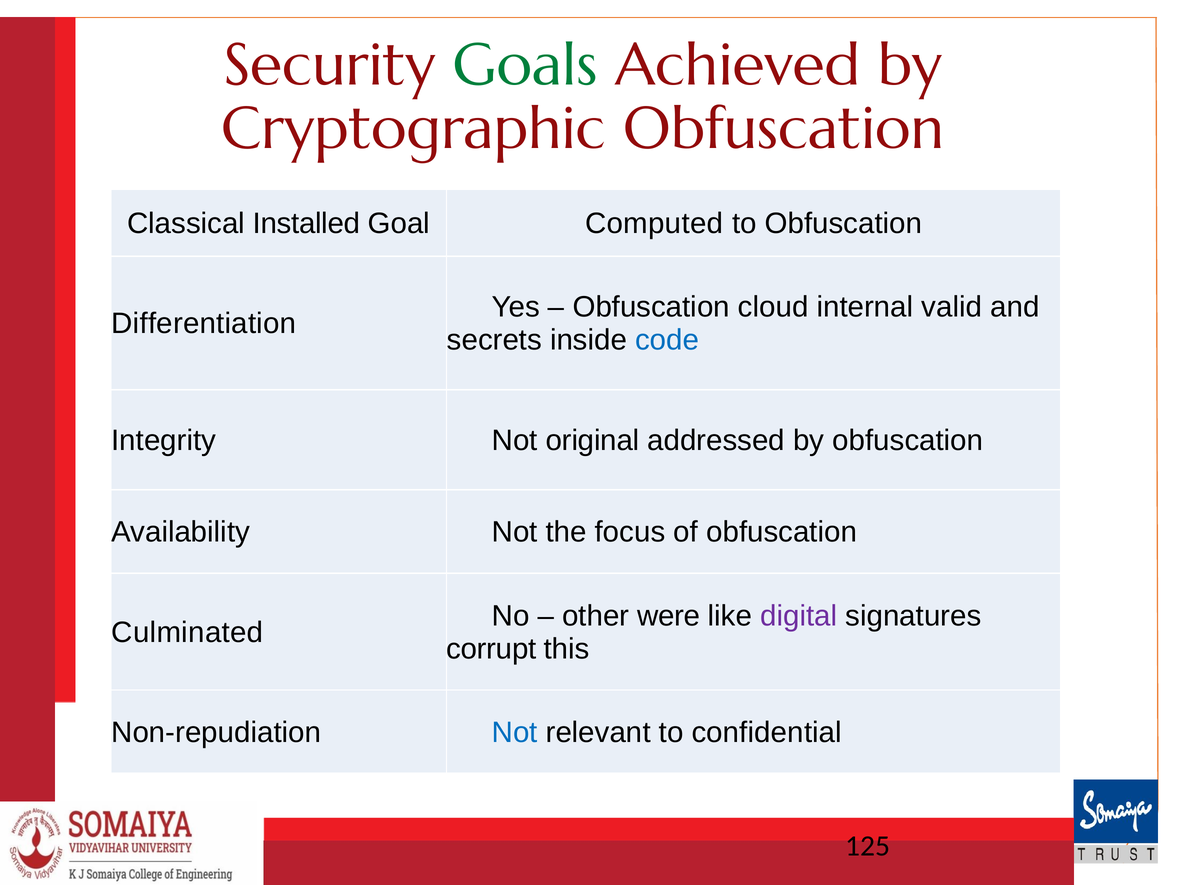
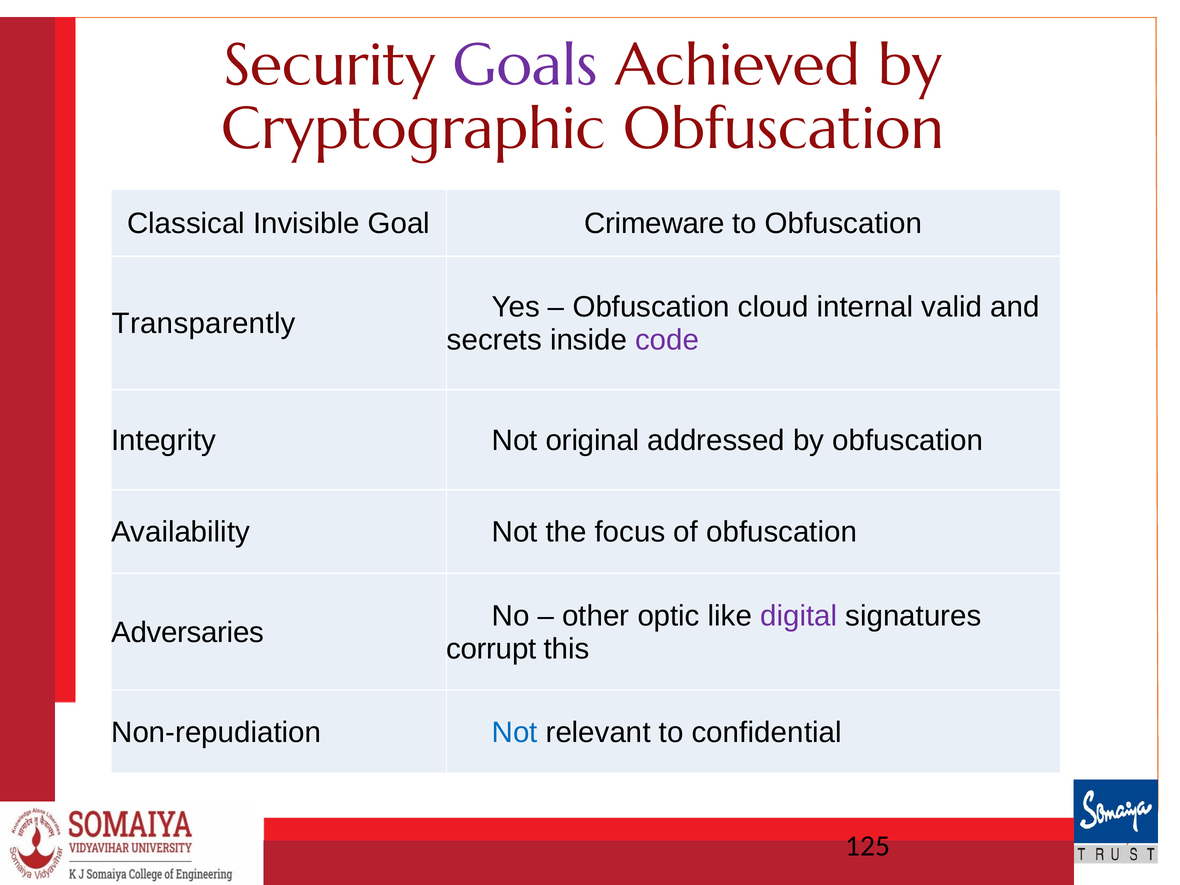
Goals colour: green -> purple
Installed: Installed -> Invisible
Computed: Computed -> Crimeware
Differentiation: Differentiation -> Transparently
code colour: blue -> purple
were: were -> optic
Culminated: Culminated -> Adversaries
